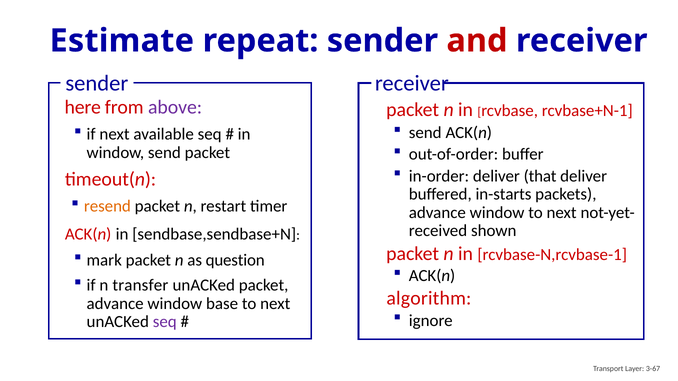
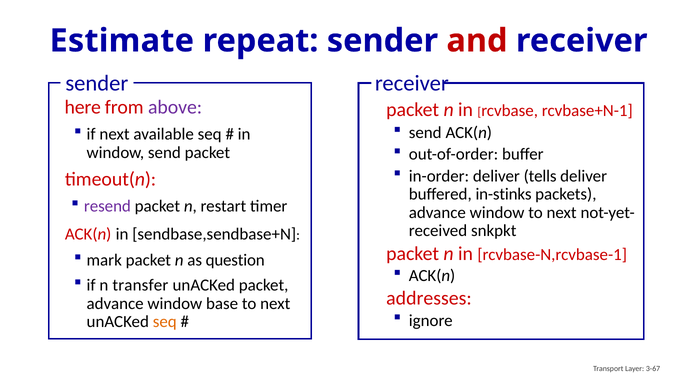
that: that -> tells
in-starts: in-starts -> in-stinks
resend colour: orange -> purple
shown: shown -> snkpkt
algorithm: algorithm -> addresses
seq at (165, 322) colour: purple -> orange
